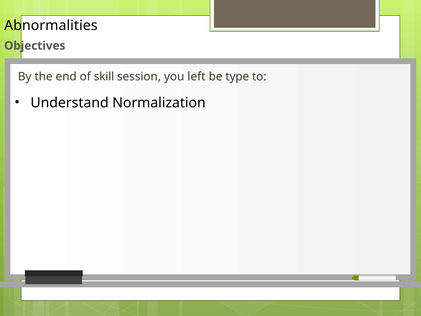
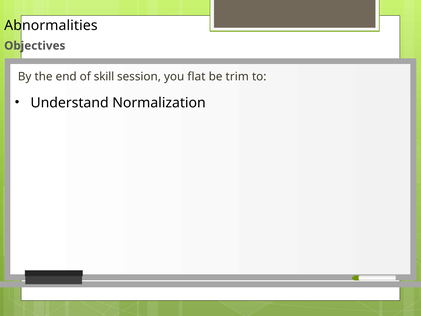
left: left -> flat
type: type -> trim
